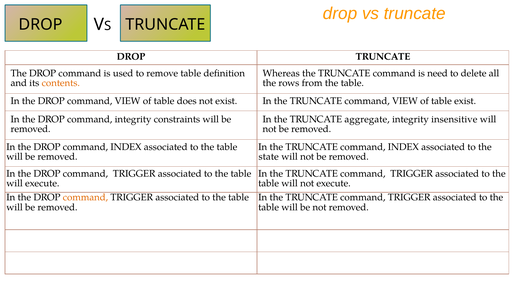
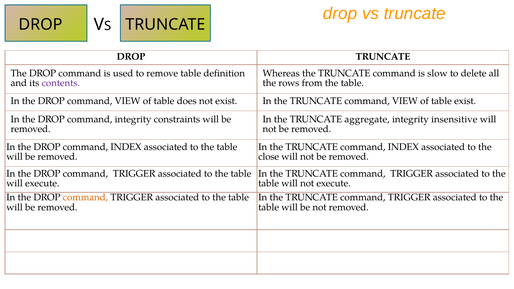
need: need -> slow
contents colour: orange -> purple
state: state -> close
